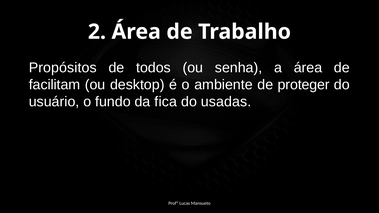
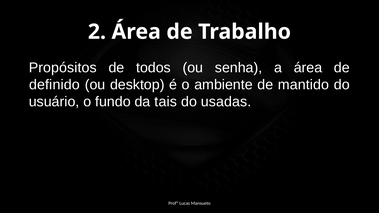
facilitam: facilitam -> definido
proteger: proteger -> mantido
fica: fica -> tais
